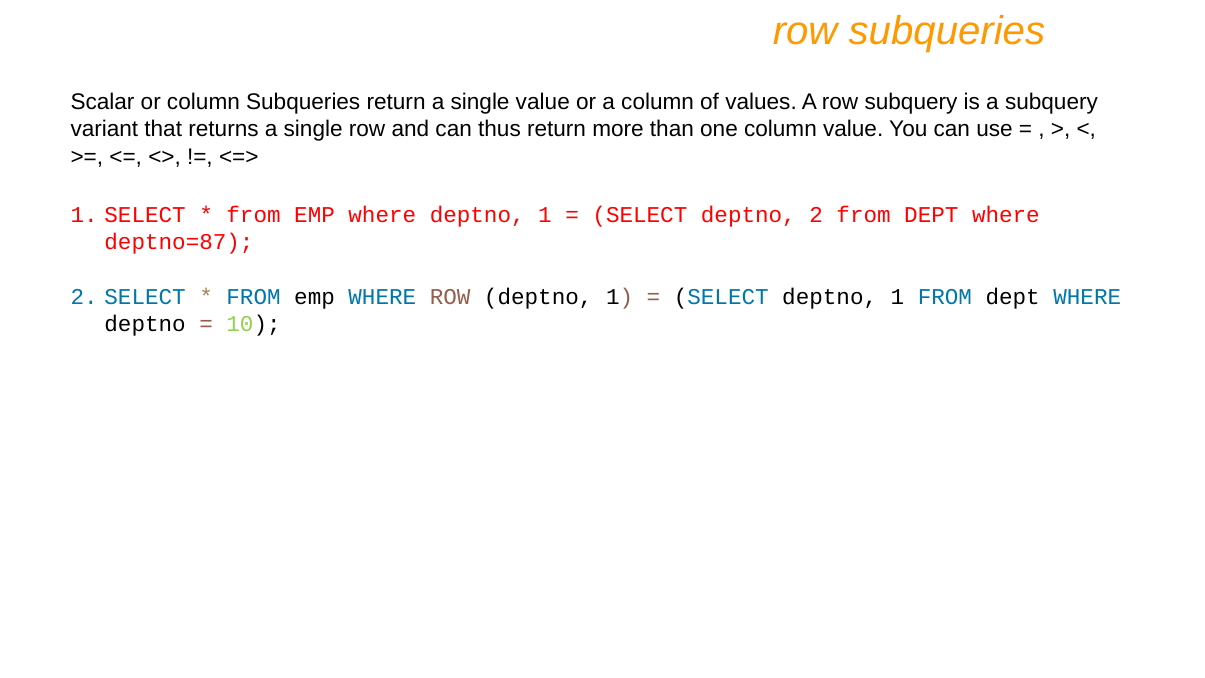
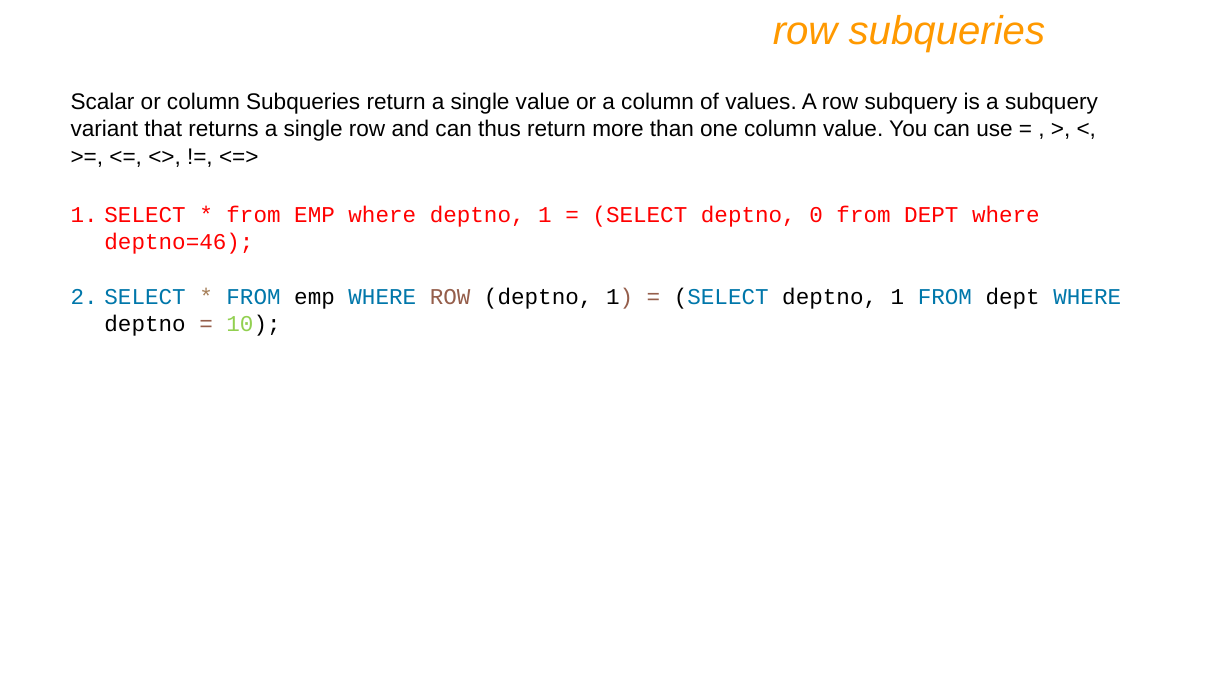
deptno 2: 2 -> 0
deptno=87: deptno=87 -> deptno=46
